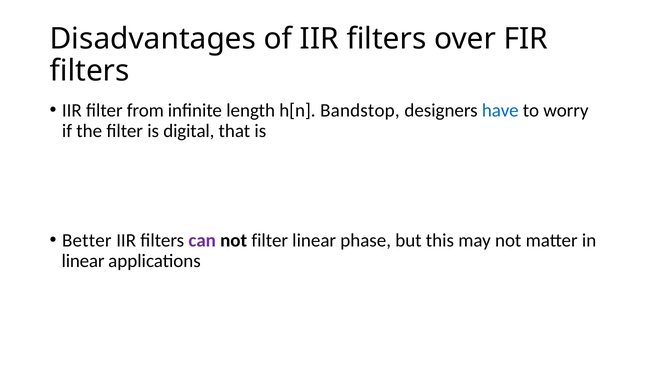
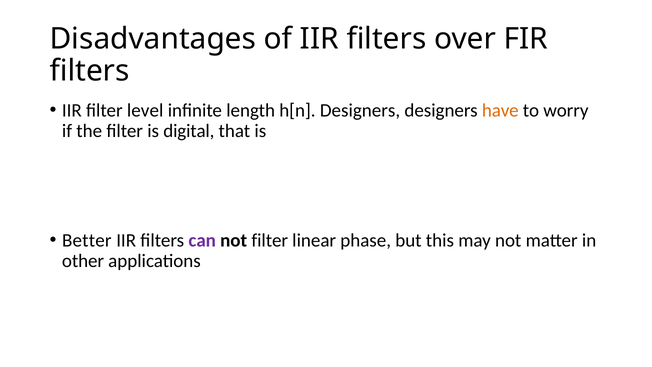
from: from -> level
h[n Bandstop: Bandstop -> Designers
have colour: blue -> orange
linear at (83, 261): linear -> other
